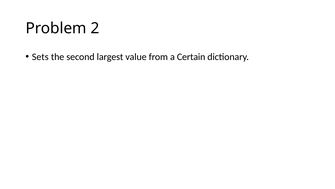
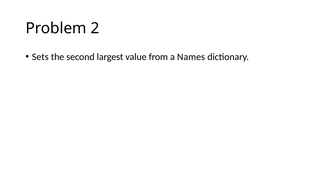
Certain: Certain -> Names
